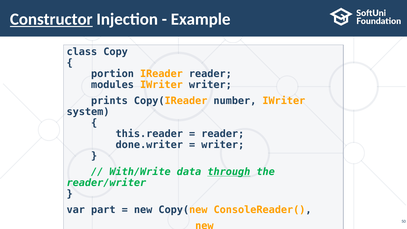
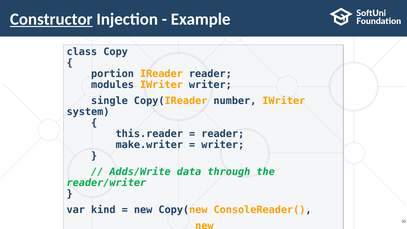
prints: prints -> single
done.writer: done.writer -> make.writer
With/Write: With/Write -> Adds/Write
through underline: present -> none
part: part -> kind
